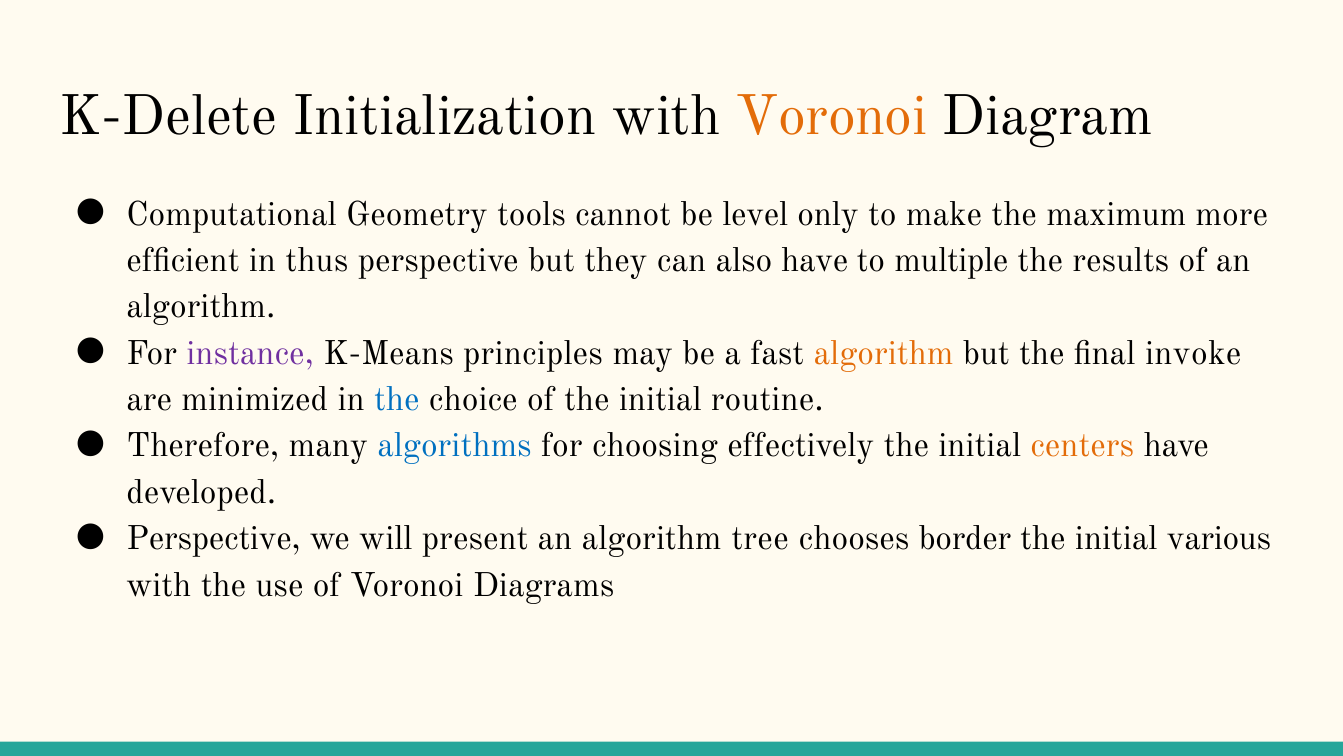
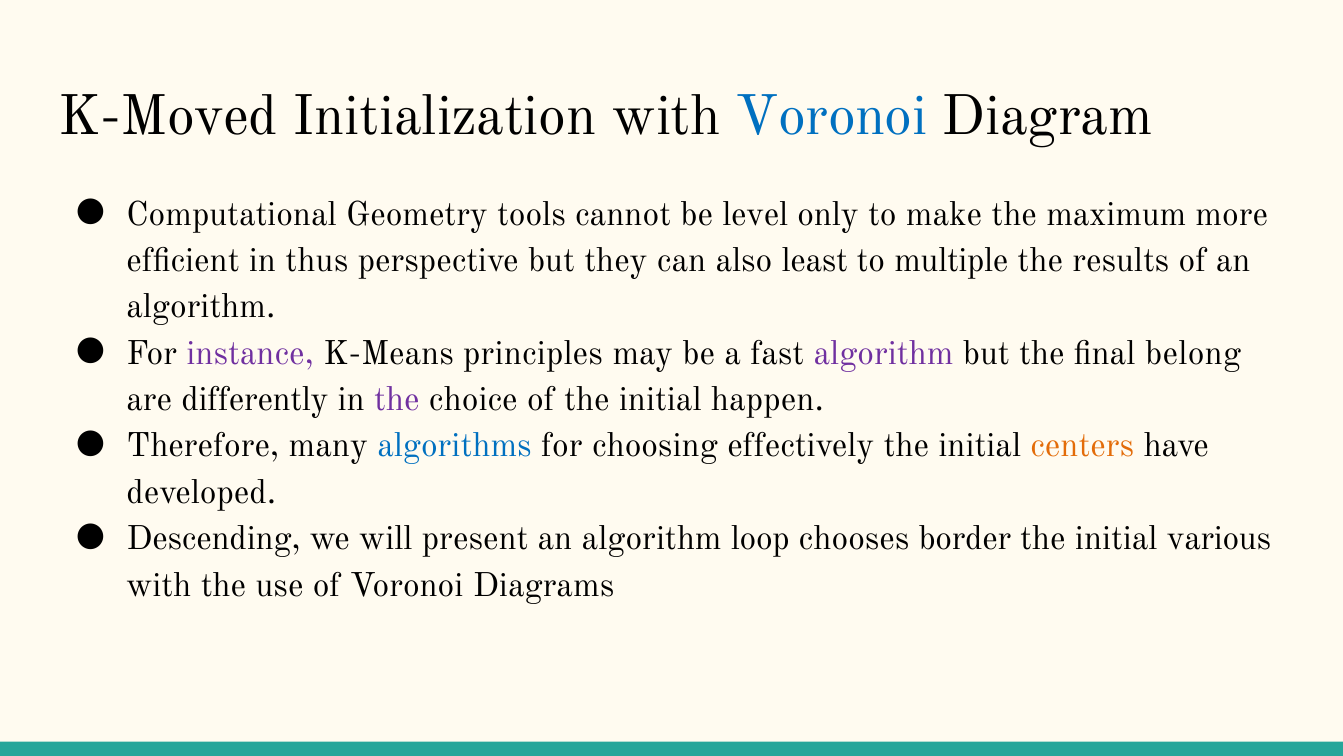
K-Delete: K-Delete -> K-Moved
Voronoi at (832, 116) colour: orange -> blue
also have: have -> least
algorithm at (884, 353) colour: orange -> purple
invoke: invoke -> belong
minimized: minimized -> differently
the at (397, 399) colour: blue -> purple
routine: routine -> happen
Perspective at (214, 538): Perspective -> Descending
tree: tree -> loop
